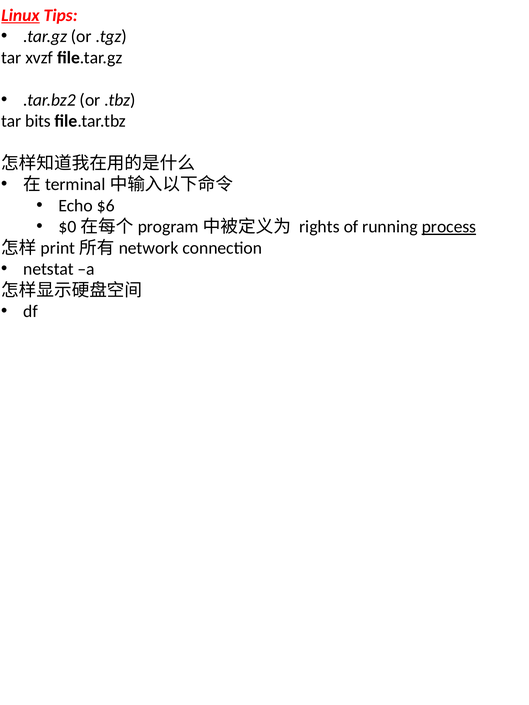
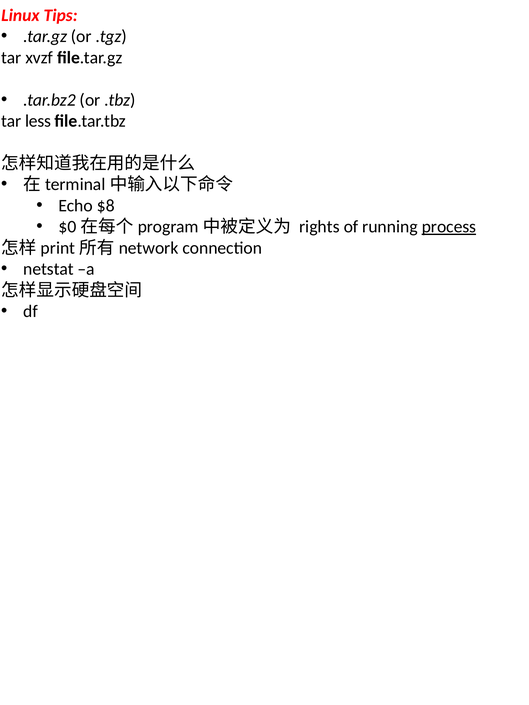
Linux underline: present -> none
bits: bits -> less
$6: $6 -> $8
